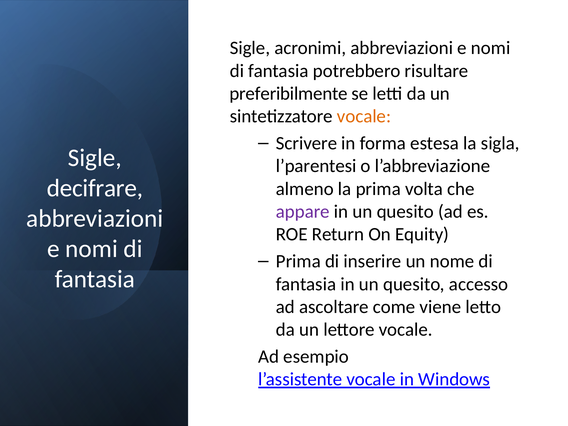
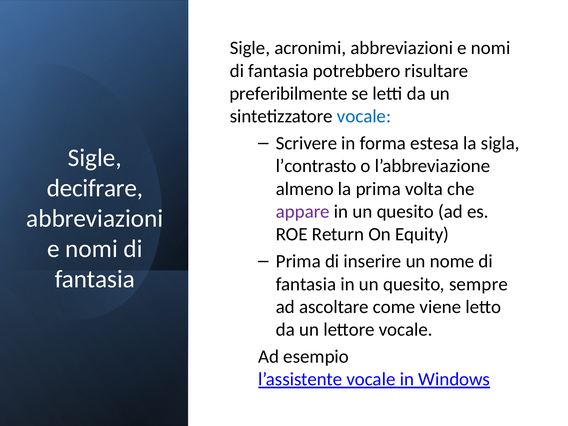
vocale at (364, 116) colour: orange -> blue
l’parentesi: l’parentesi -> l’contrasto
accesso: accesso -> sempre
